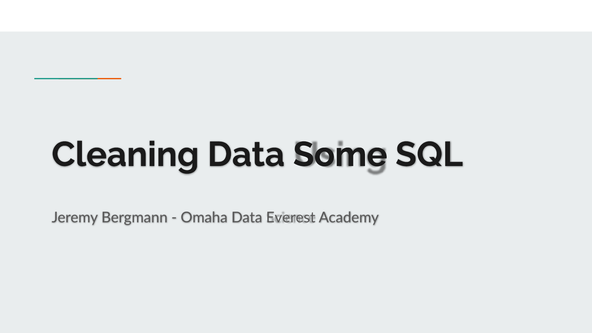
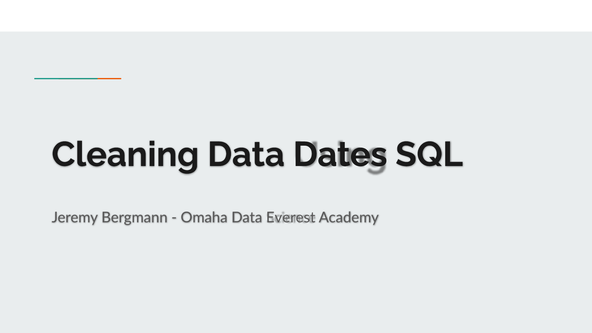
Some: Some -> Dates
